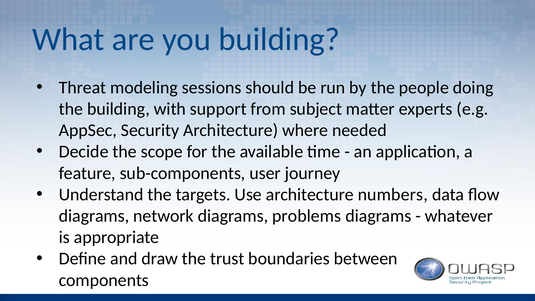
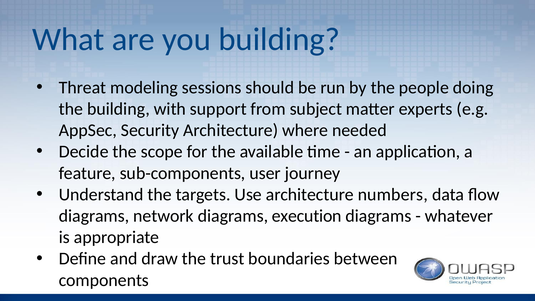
problems: problems -> execution
